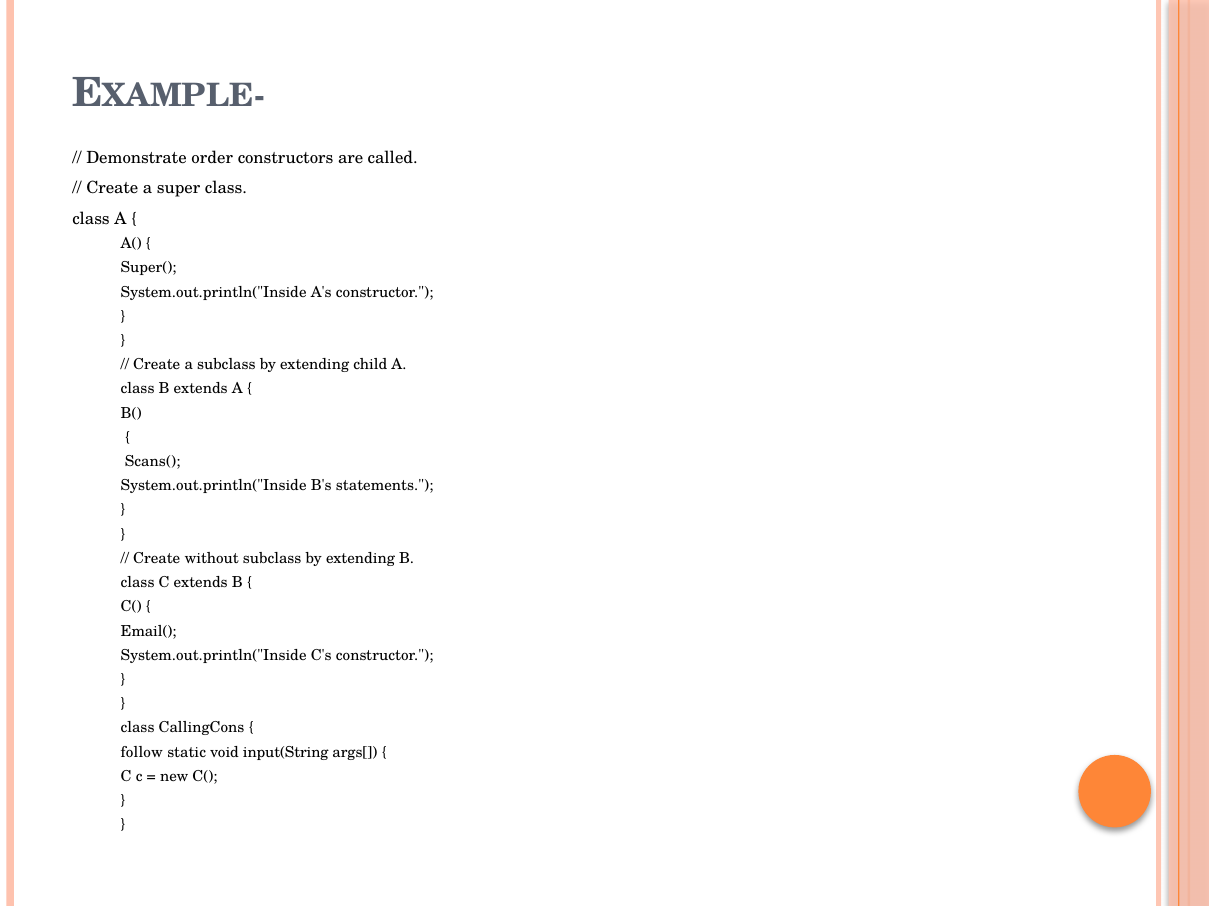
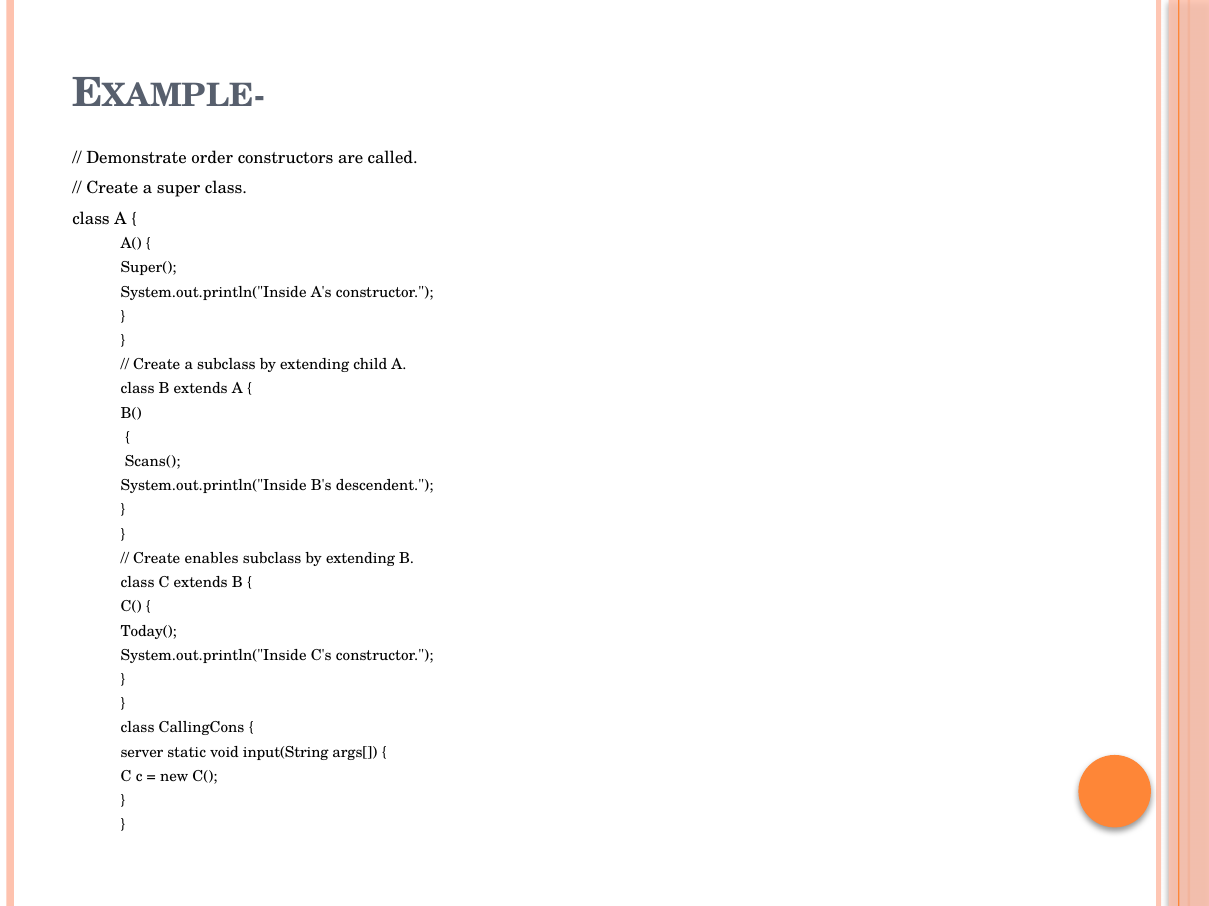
statements: statements -> descendent
without: without -> enables
Email(: Email( -> Today(
follow: follow -> server
